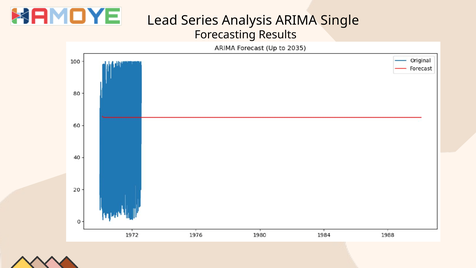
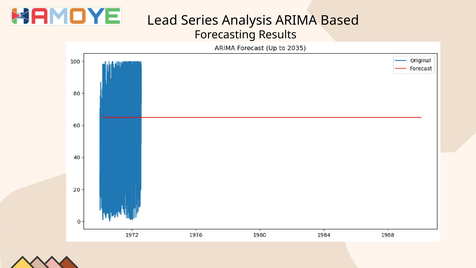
Single: Single -> Based
